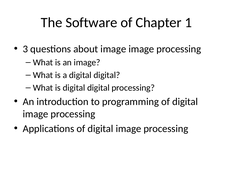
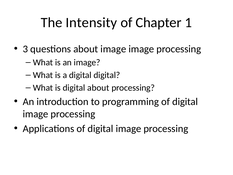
Software: Software -> Intensity
is digital digital: digital -> about
